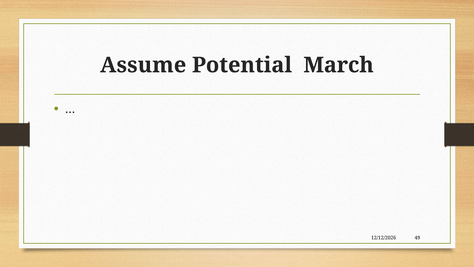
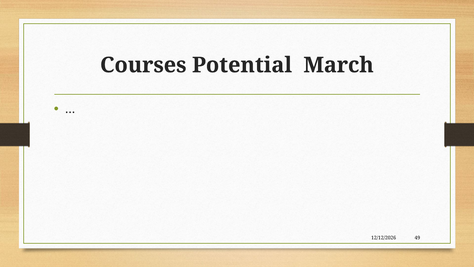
Assume: Assume -> Courses
